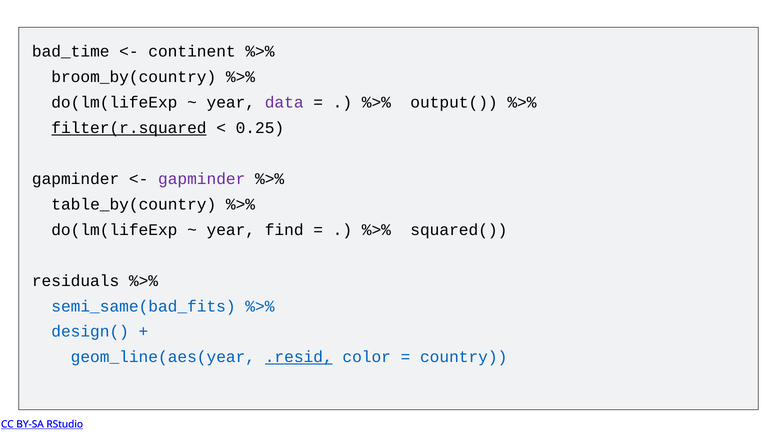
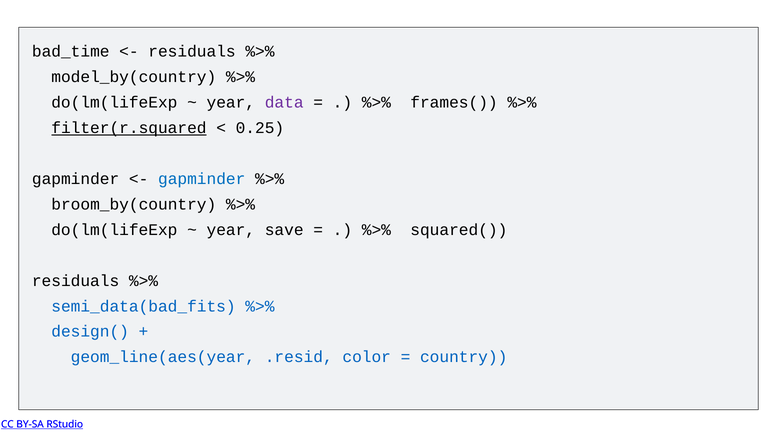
continent at (192, 51): continent -> residuals
broom_by(country: broom_by(country -> model_by(country
output(: output( -> frames(
gapminder at (202, 179) colour: purple -> blue
table_by(country: table_by(country -> broom_by(country
find: find -> save
semi_same(bad_fits: semi_same(bad_fits -> semi_data(bad_fits
.resid underline: present -> none
